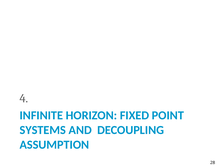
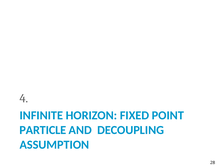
SYSTEMS: SYSTEMS -> PARTICLE
